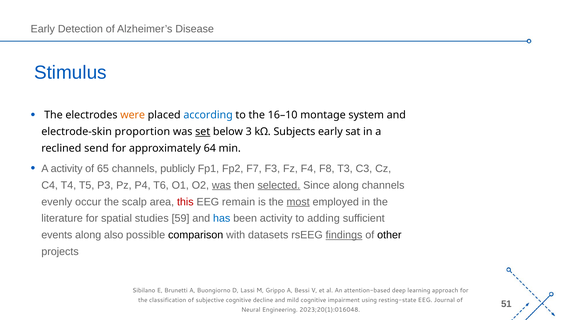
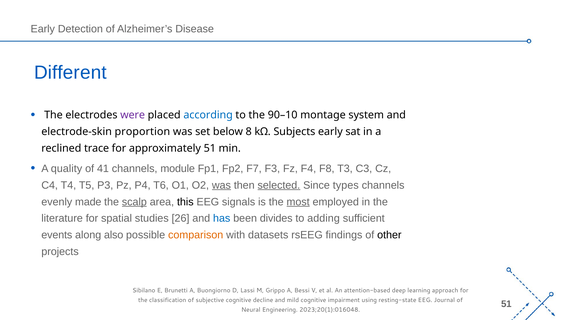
Stimulus: Stimulus -> Different
were colour: orange -> purple
16–10: 16–10 -> 90–10
set underline: present -> none
3: 3 -> 8
send: send -> trace
approximately 64: 64 -> 51
A activity: activity -> quality
65: 65 -> 41
publicly: publicly -> module
Since along: along -> types
occur: occur -> made
scalp underline: none -> present
this colour: red -> black
remain: remain -> signals
59: 59 -> 26
been activity: activity -> divides
comparison colour: black -> orange
findings underline: present -> none
